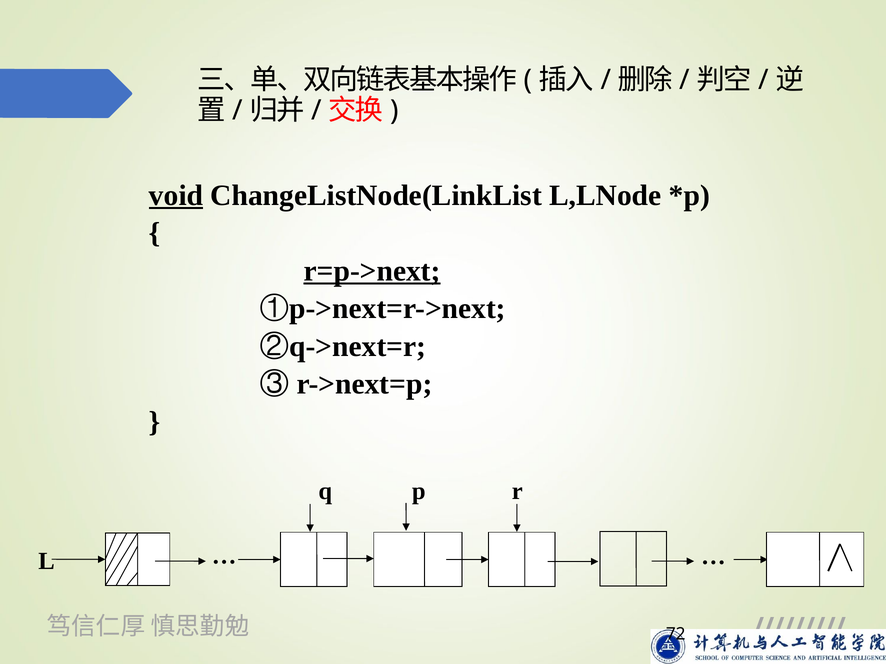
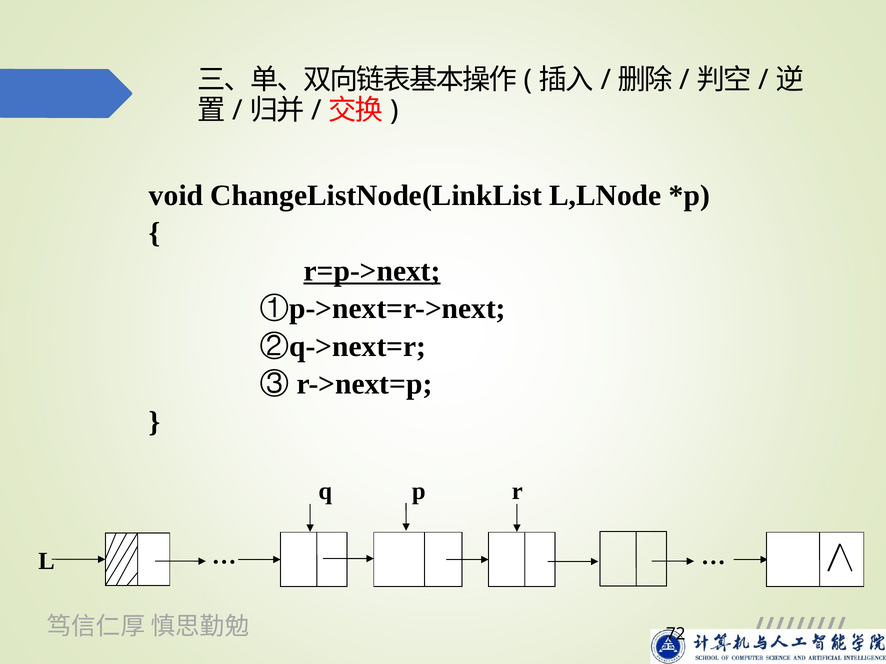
void underline: present -> none
